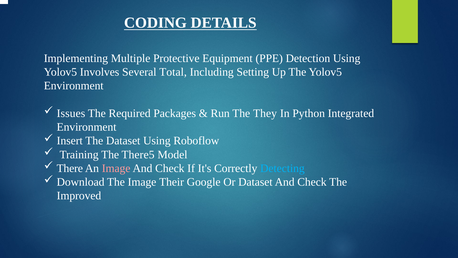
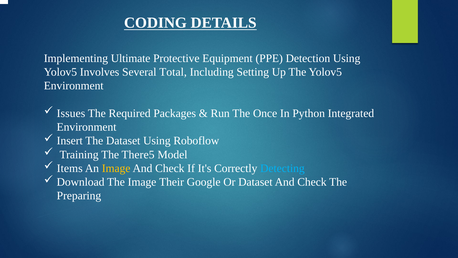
Multiple: Multiple -> Ultimate
They: They -> Once
There: There -> Items
Image at (116, 168) colour: pink -> yellow
Improved: Improved -> Preparing
